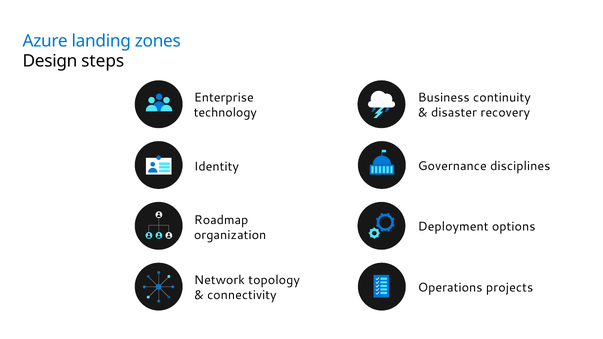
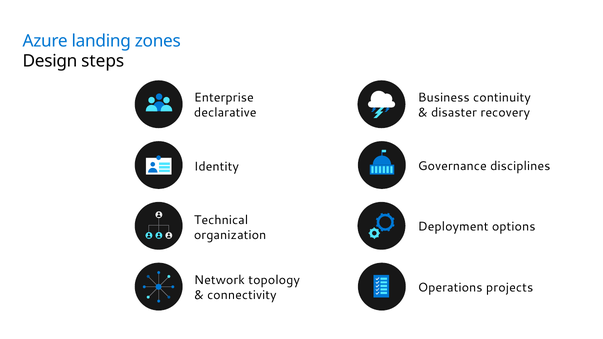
technology: technology -> declarative
Roadmap: Roadmap -> Technical
